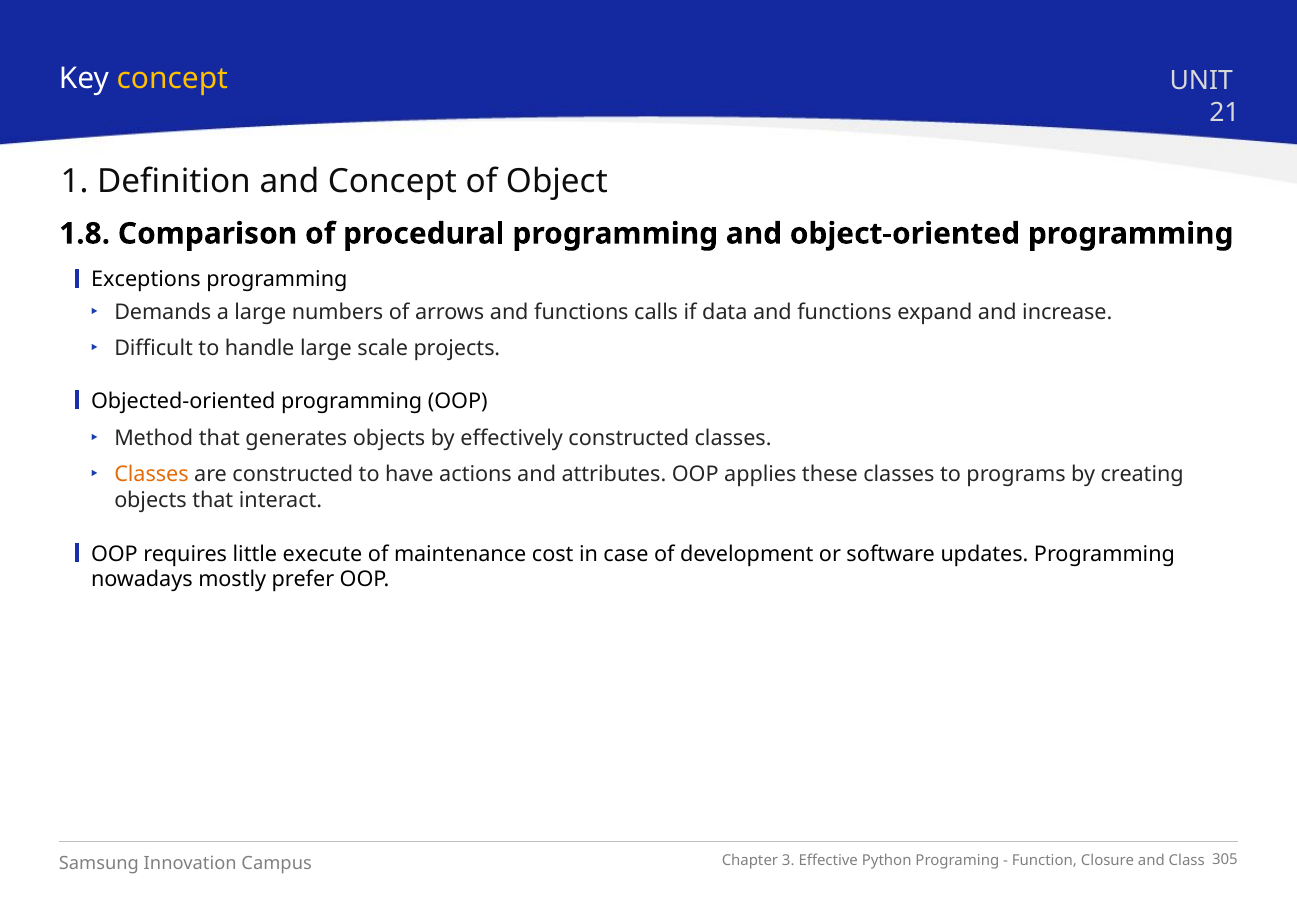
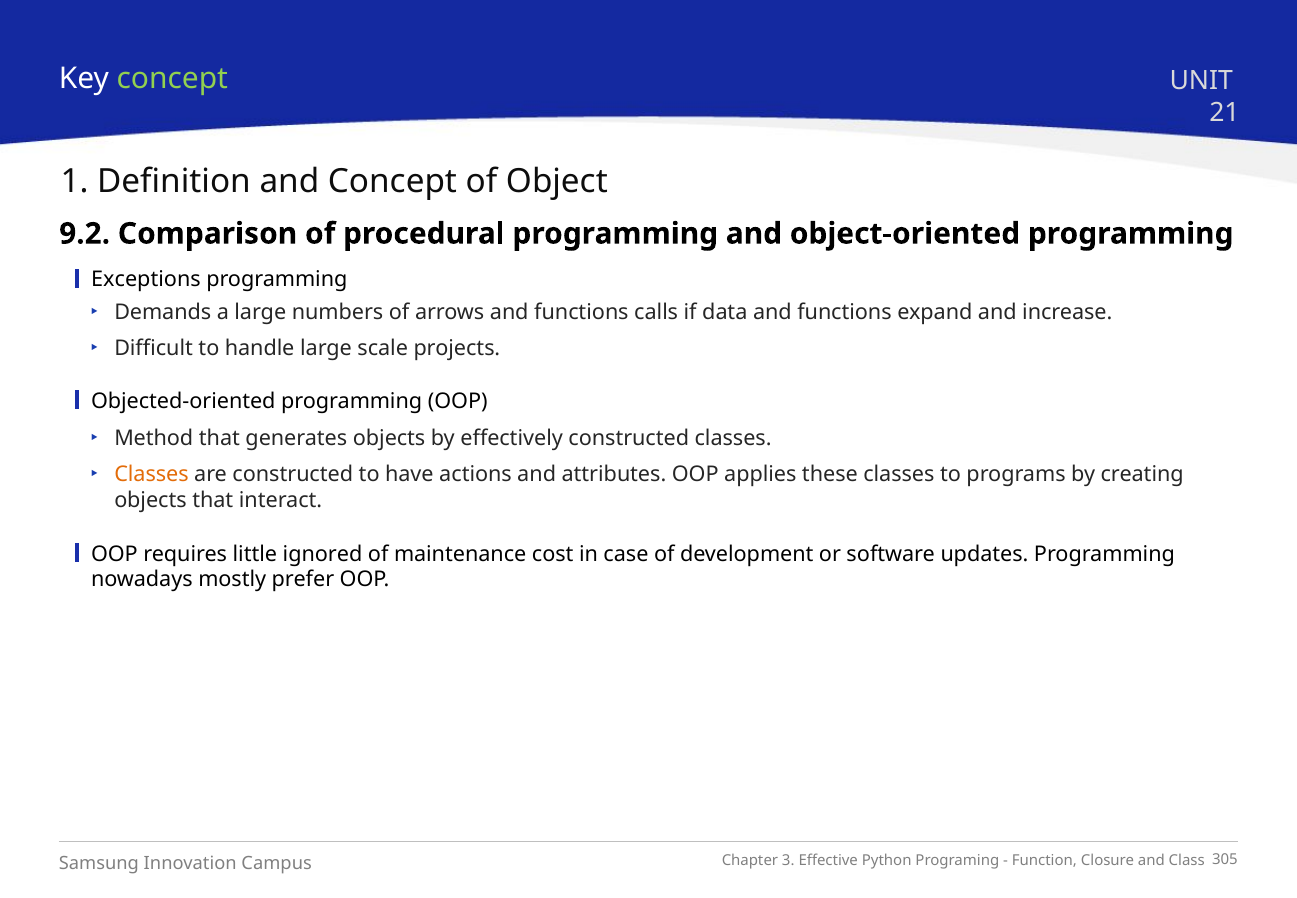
concept at (172, 79) colour: yellow -> light green
1.8: 1.8 -> 9.2
execute: execute -> ignored
